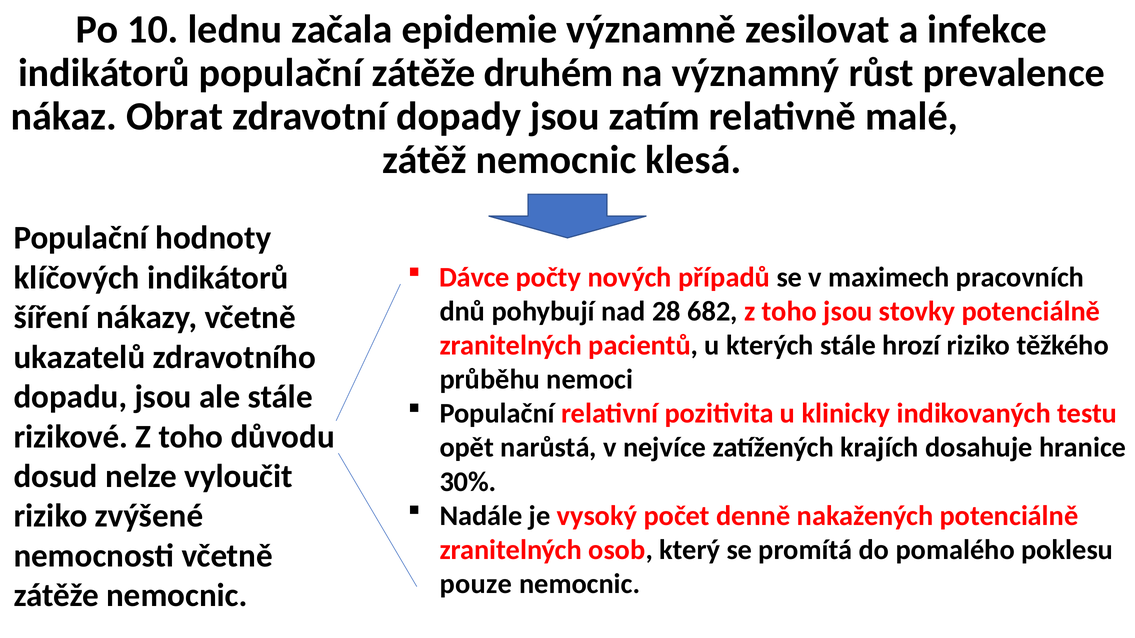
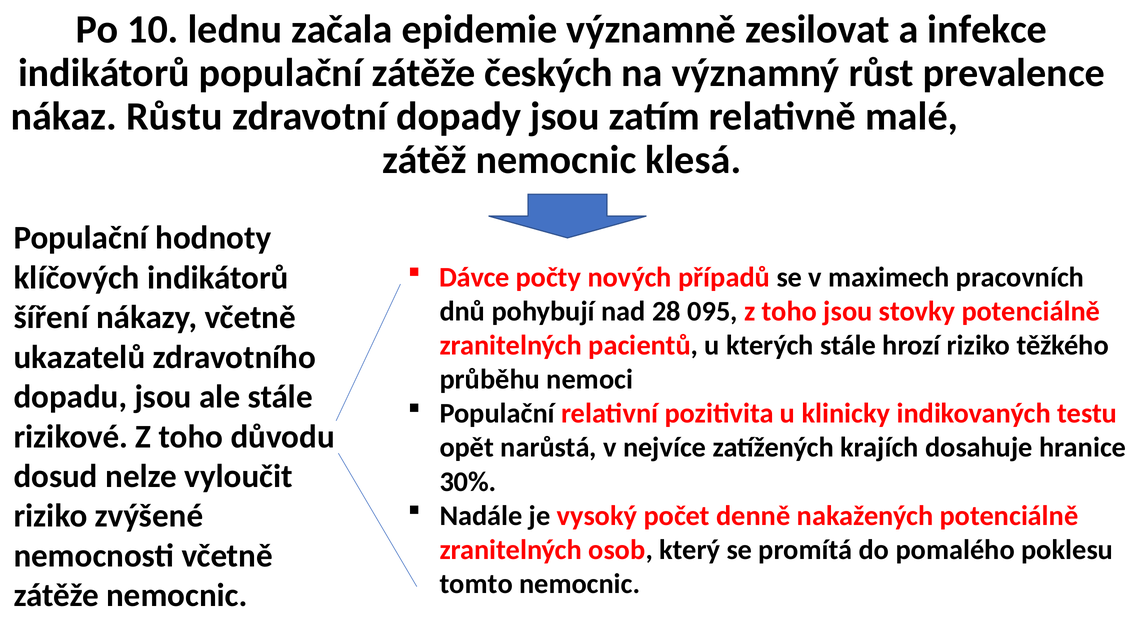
druhém: druhém -> českých
Obrat: Obrat -> Růstu
682: 682 -> 095
pouze: pouze -> tomto
